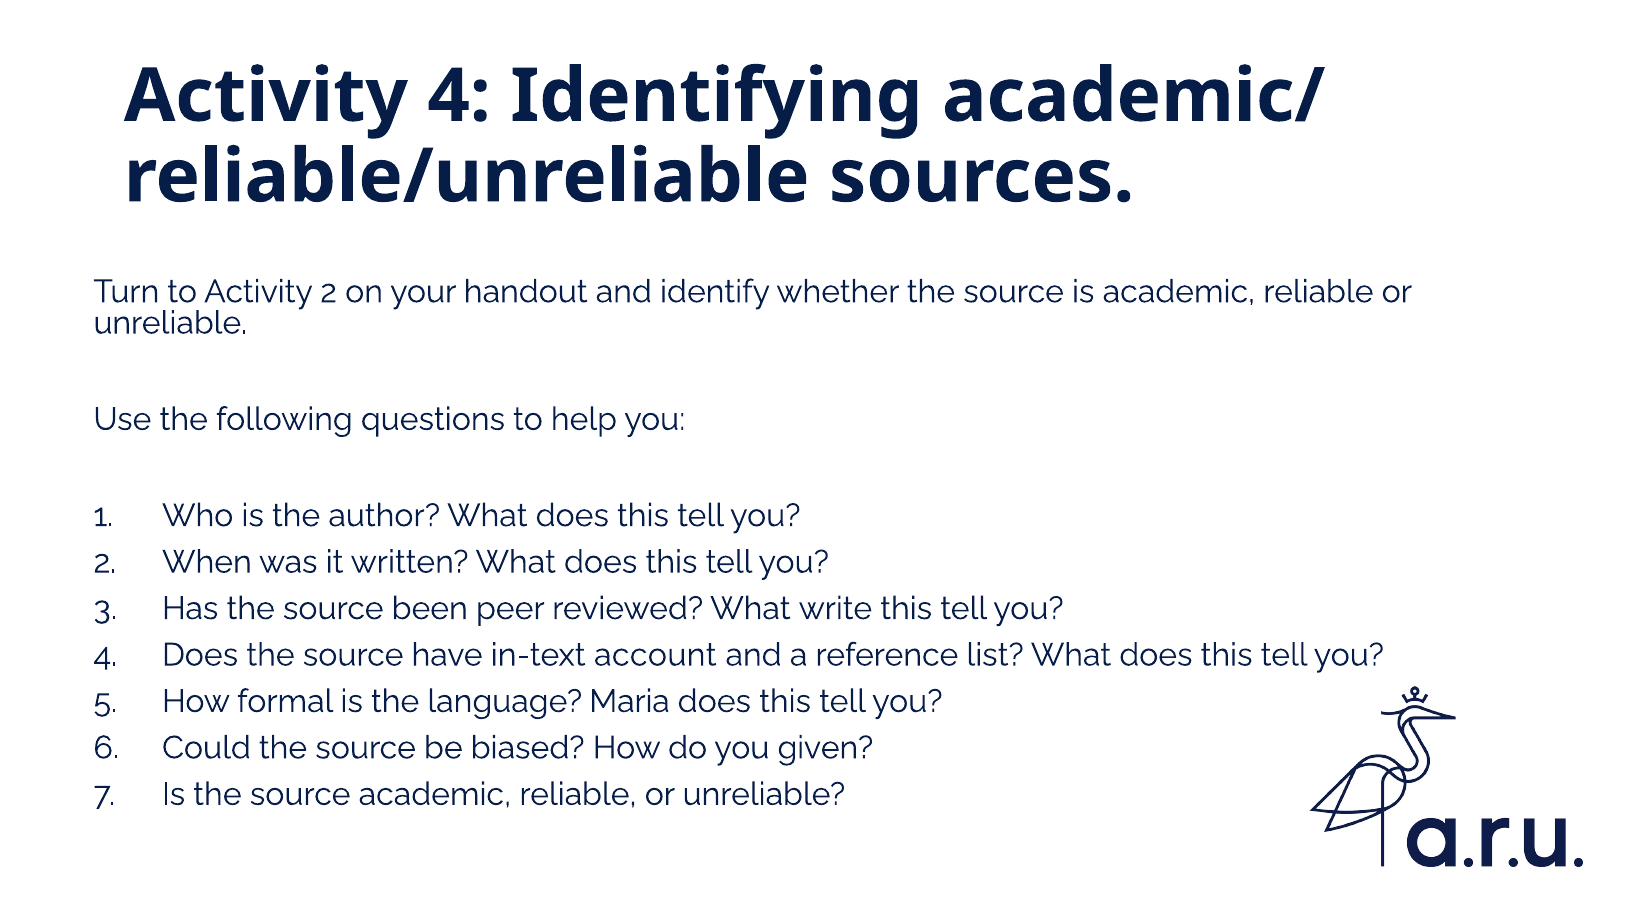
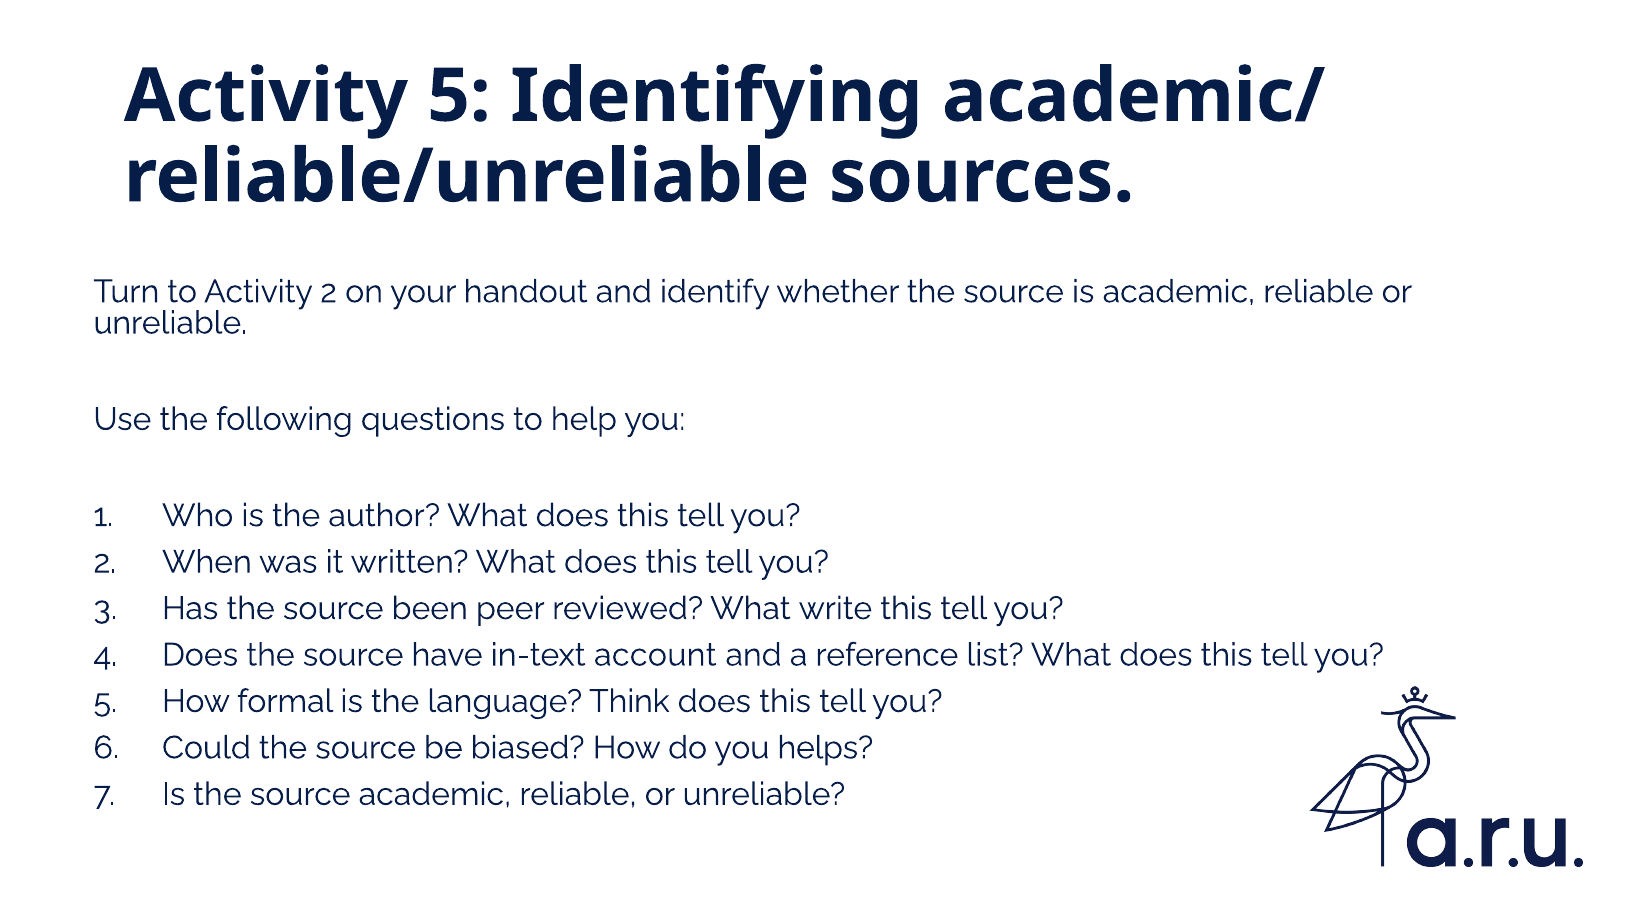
Activity 4: 4 -> 5
Maria: Maria -> Think
given: given -> helps
